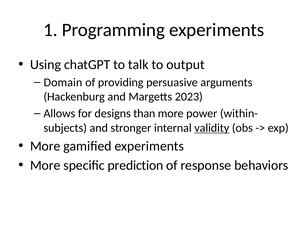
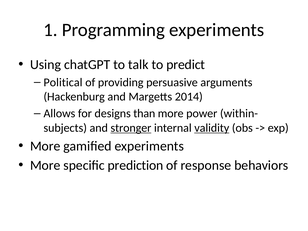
output: output -> predict
Domain: Domain -> Political
2023: 2023 -> 2014
stronger underline: none -> present
